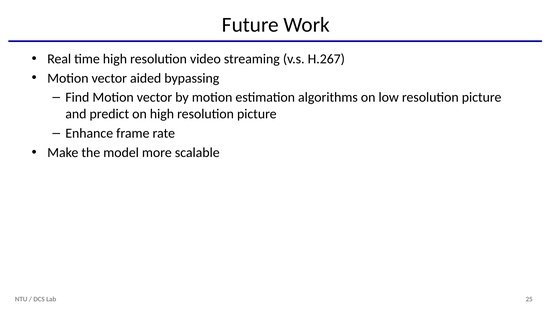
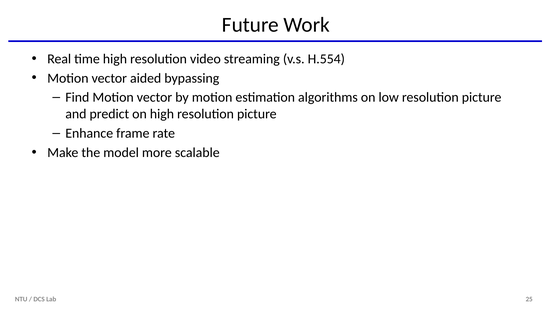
H.267: H.267 -> H.554
